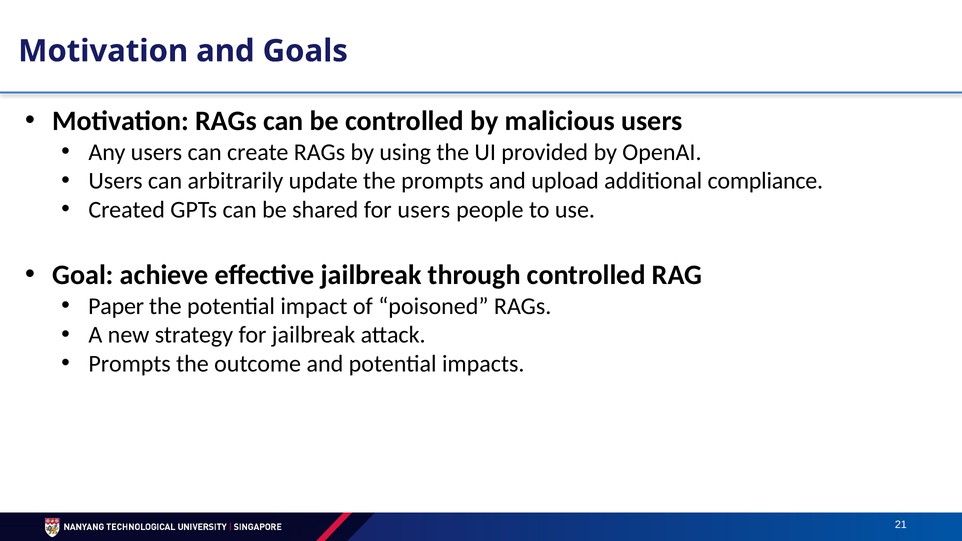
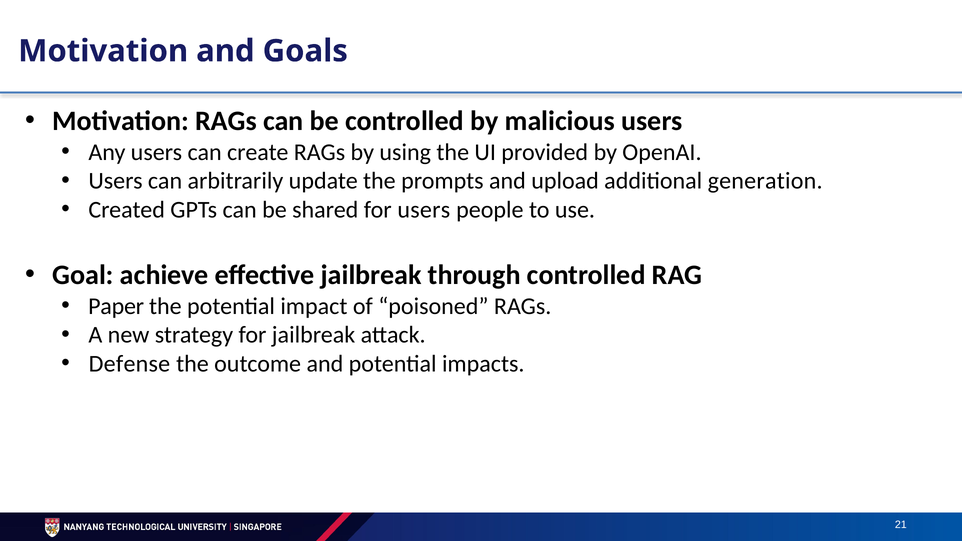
compliance: compliance -> generation
Prompts at (130, 364): Prompts -> Defense
